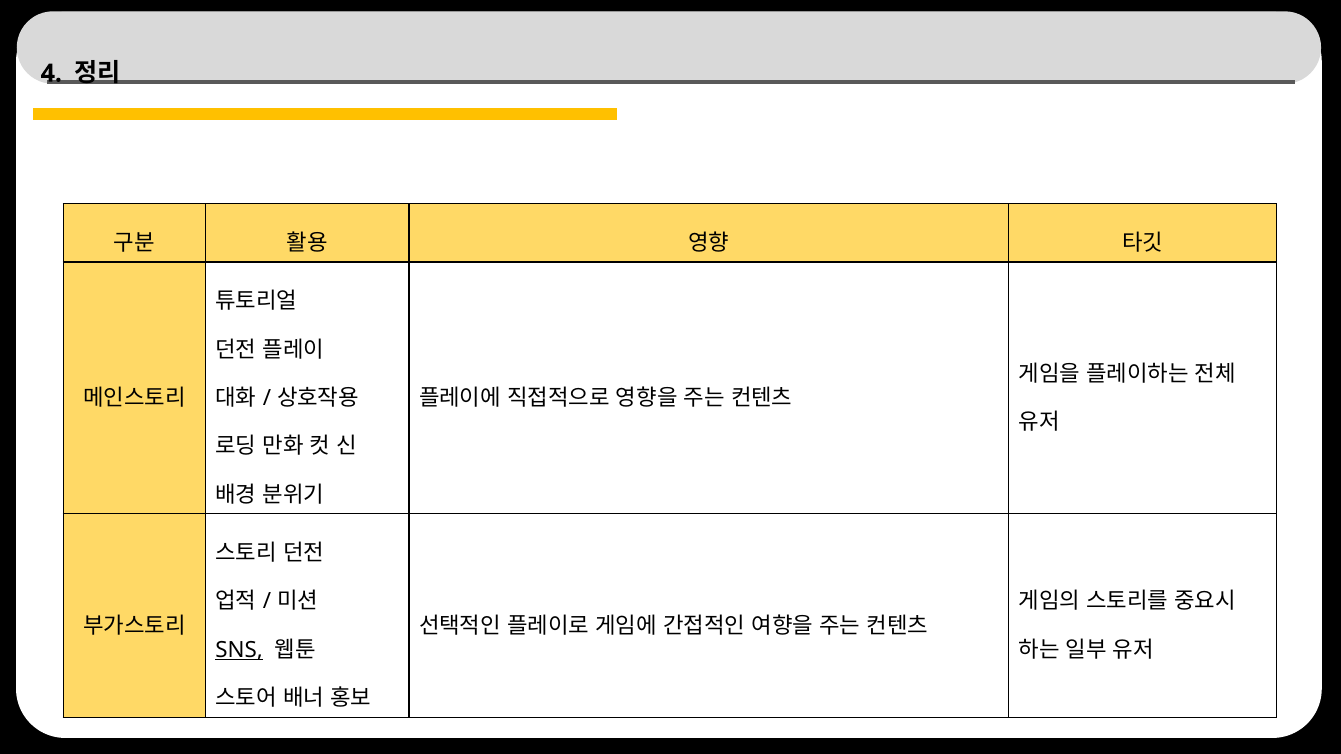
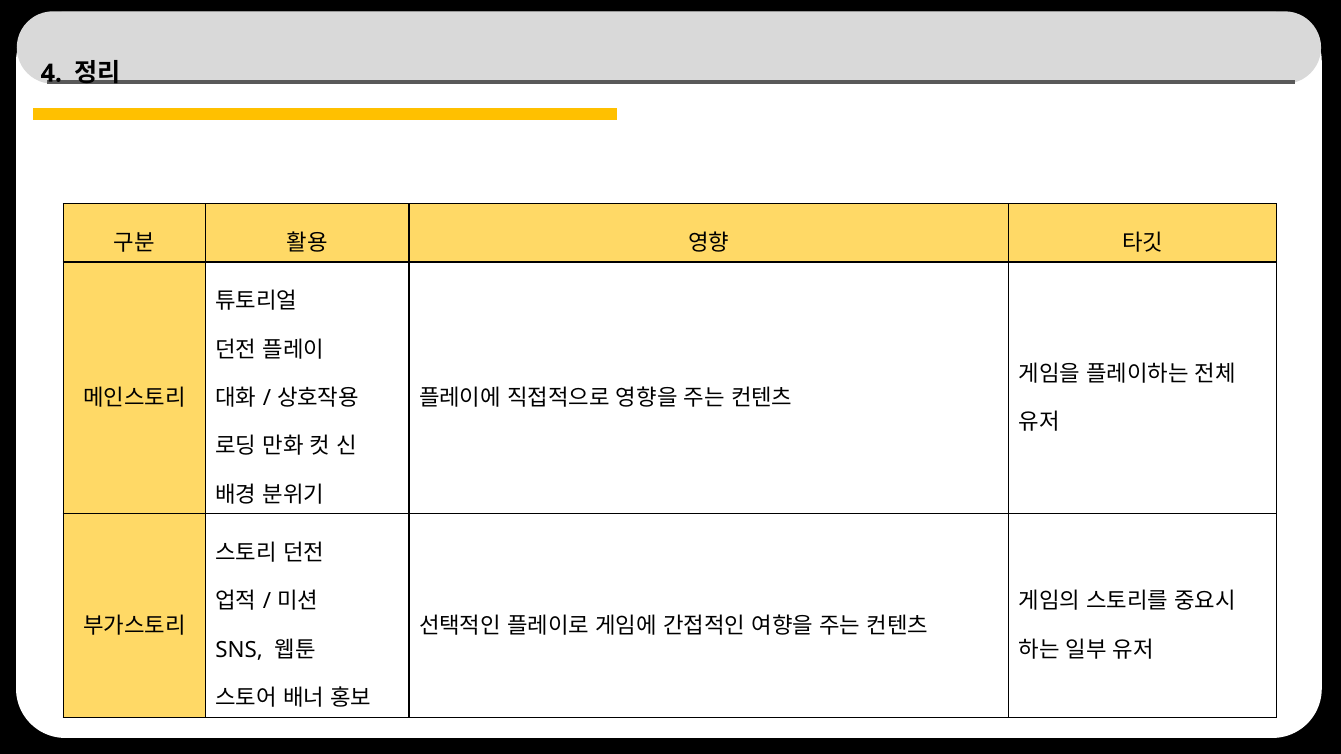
SNS underline: present -> none
